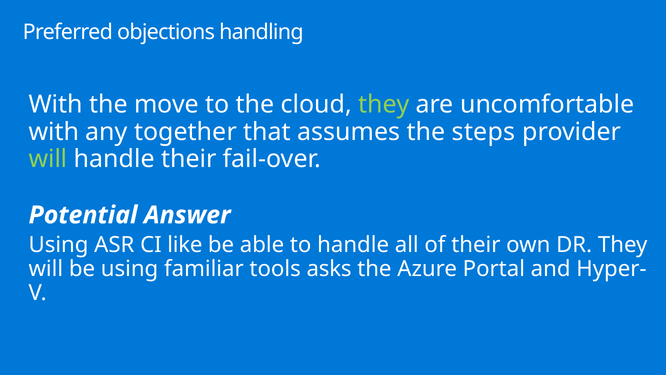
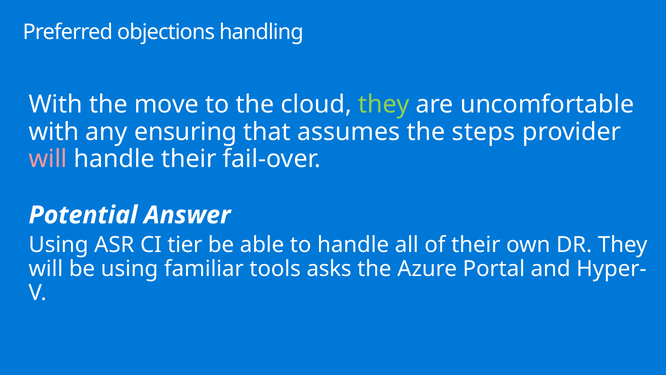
together: together -> ensuring
will at (48, 159) colour: light green -> pink
like: like -> tier
